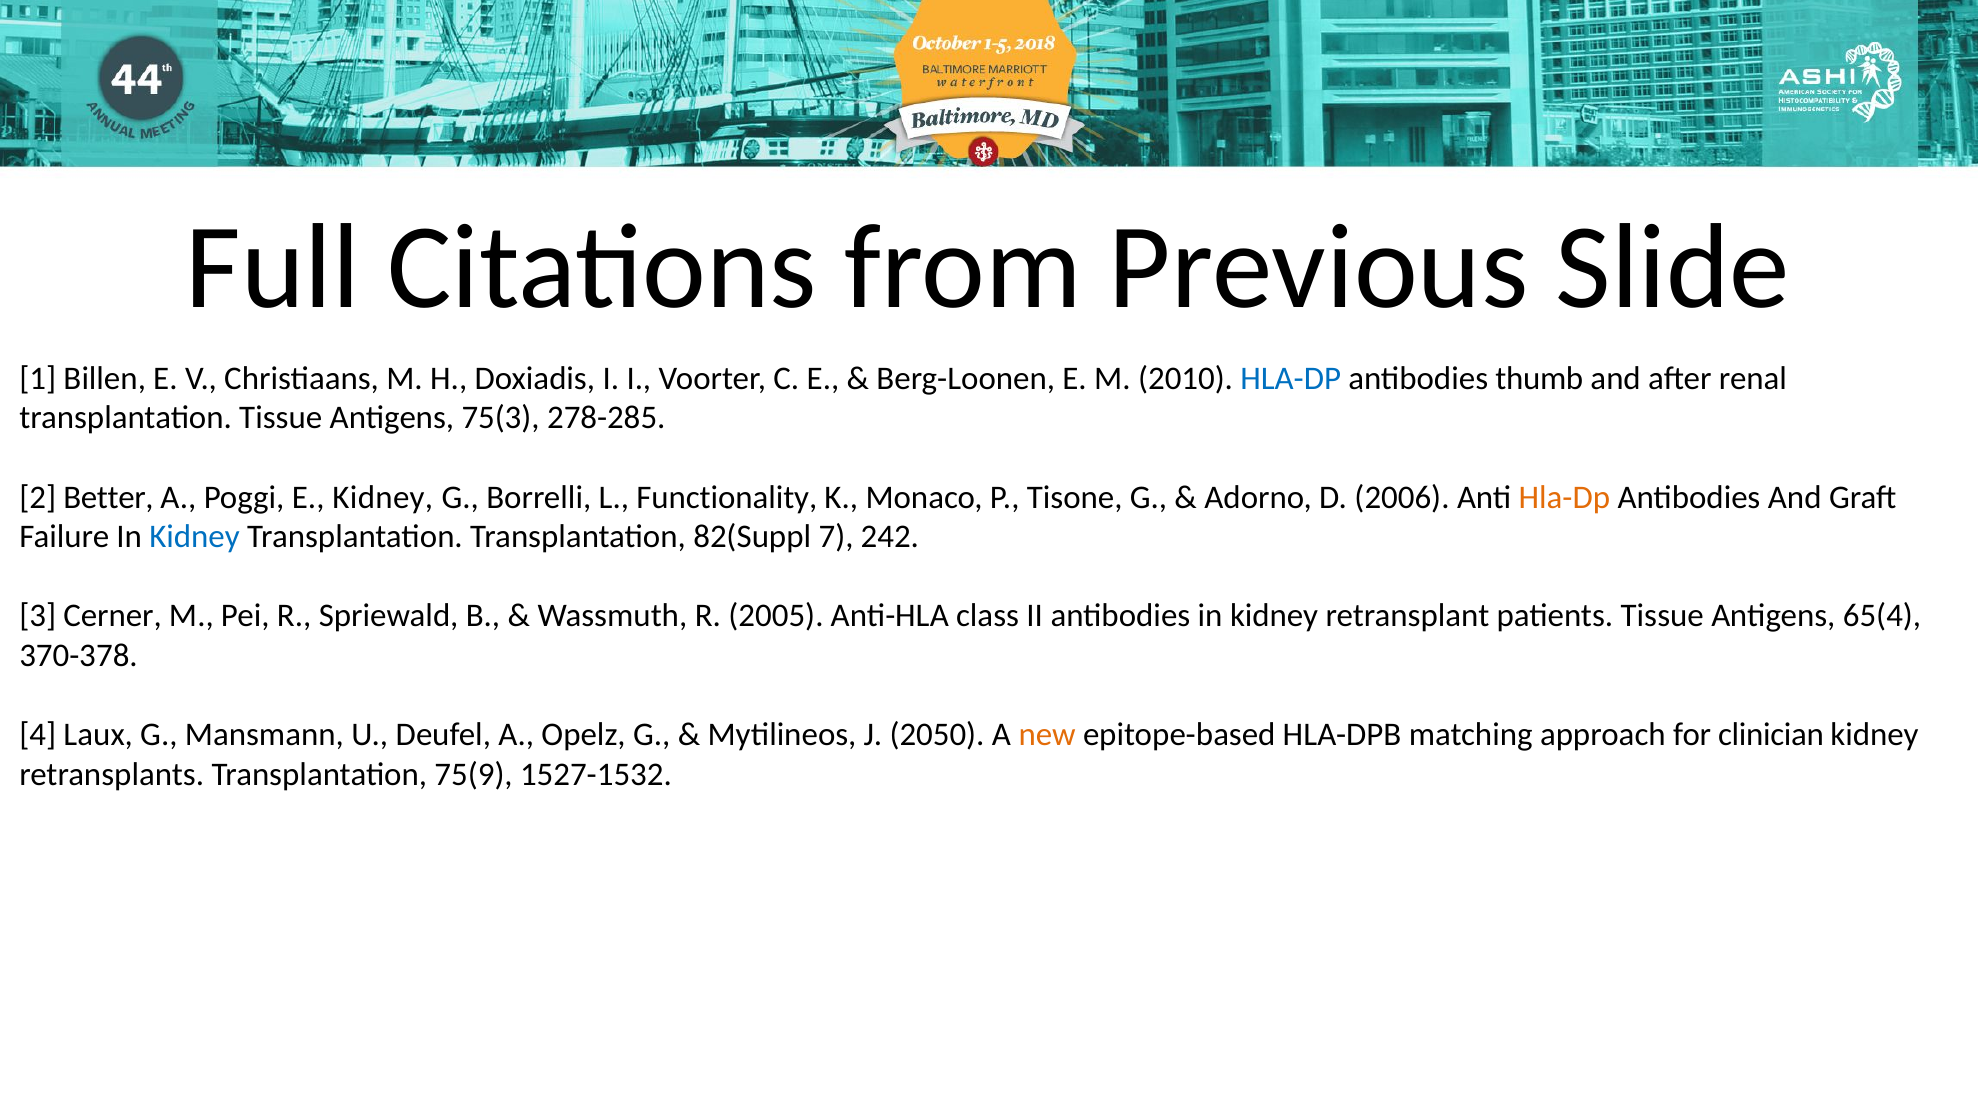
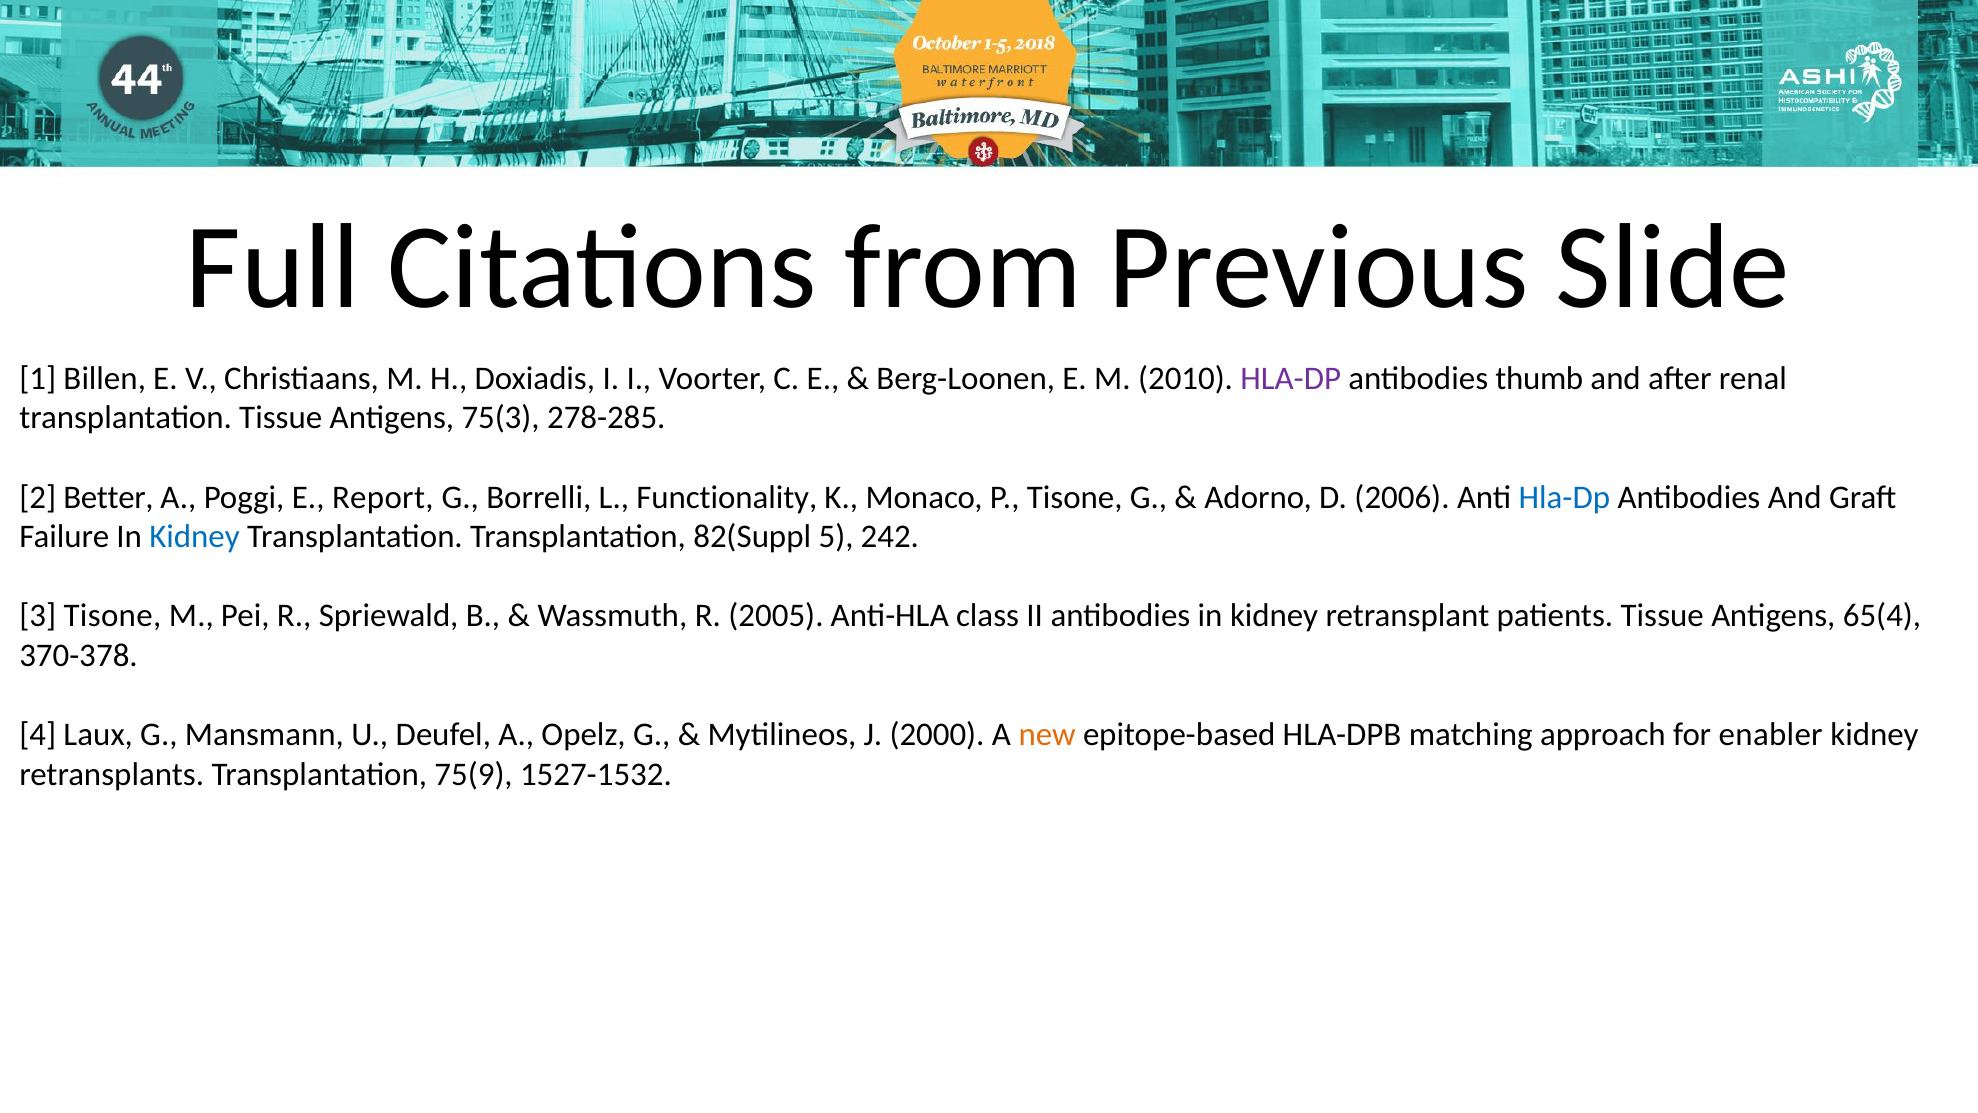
HLA-DP at (1291, 378) colour: blue -> purple
E Kidney: Kidney -> Report
Hla-Dp at (1564, 497) colour: orange -> blue
7: 7 -> 5
3 Cerner: Cerner -> Tisone
2050: 2050 -> 2000
clinician: clinician -> enabler
